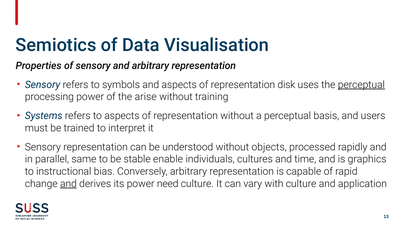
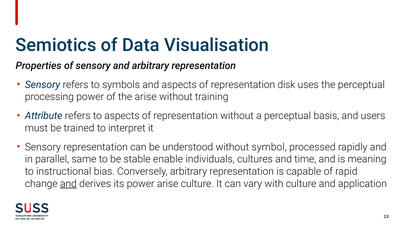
perceptual at (361, 85) underline: present -> none
Systems: Systems -> Attribute
objects: objects -> symbol
graphics: graphics -> meaning
power need: need -> arise
